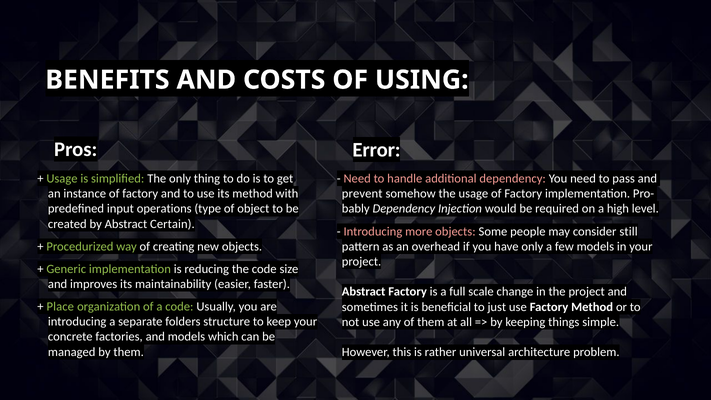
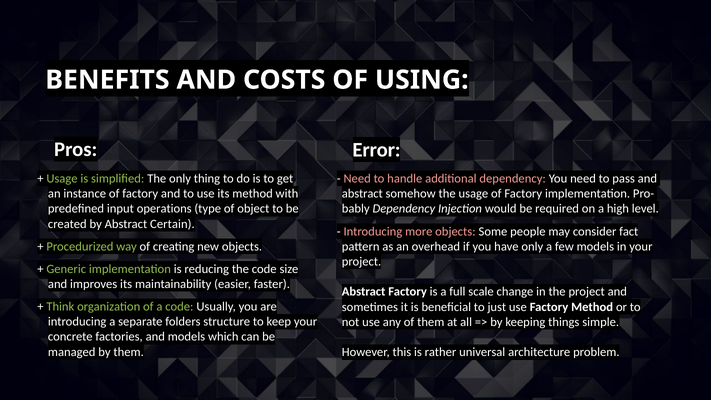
prevent at (362, 194): prevent -> abstract
still: still -> fact
Place: Place -> Think
